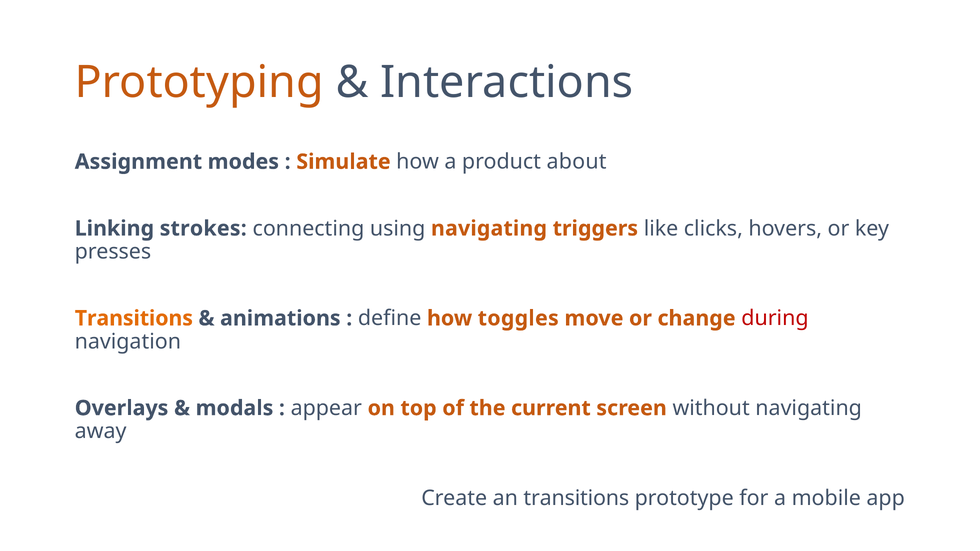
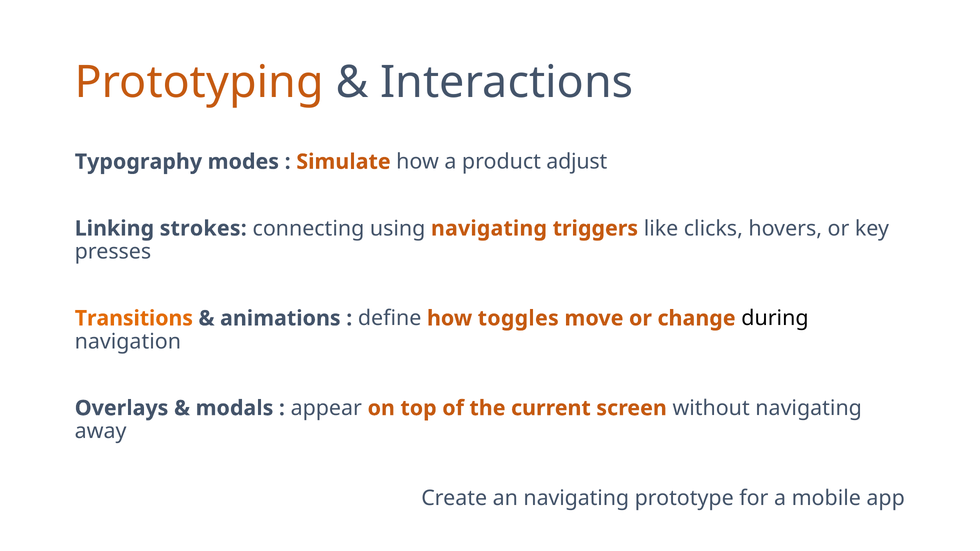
Assignment: Assignment -> Typography
about: about -> adjust
during colour: red -> black
an transitions: transitions -> navigating
